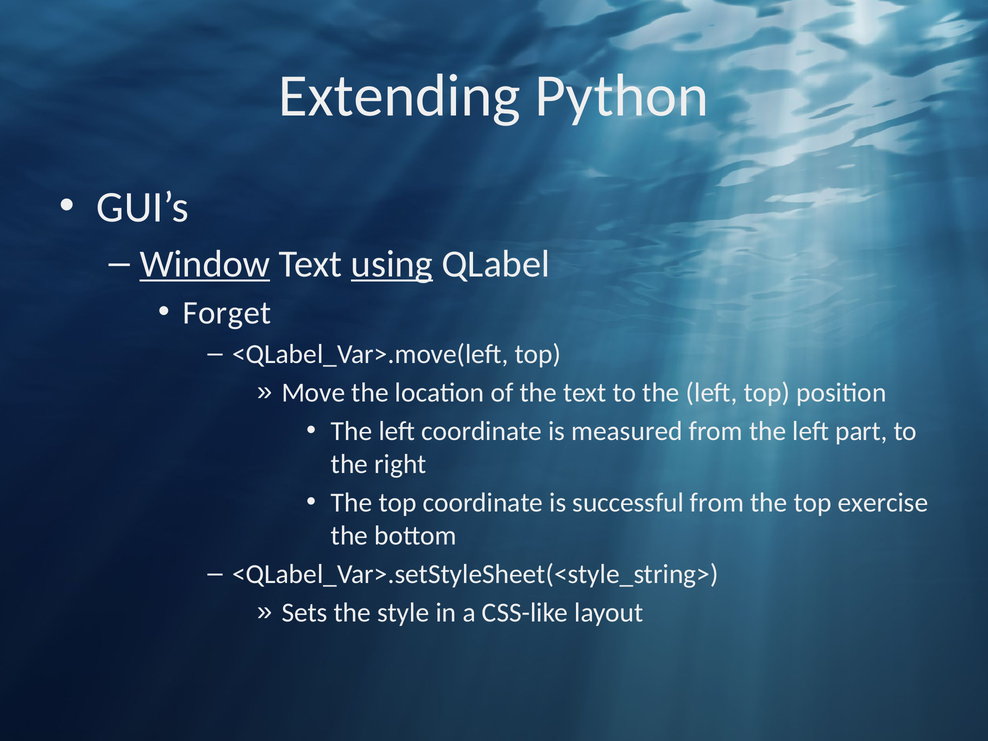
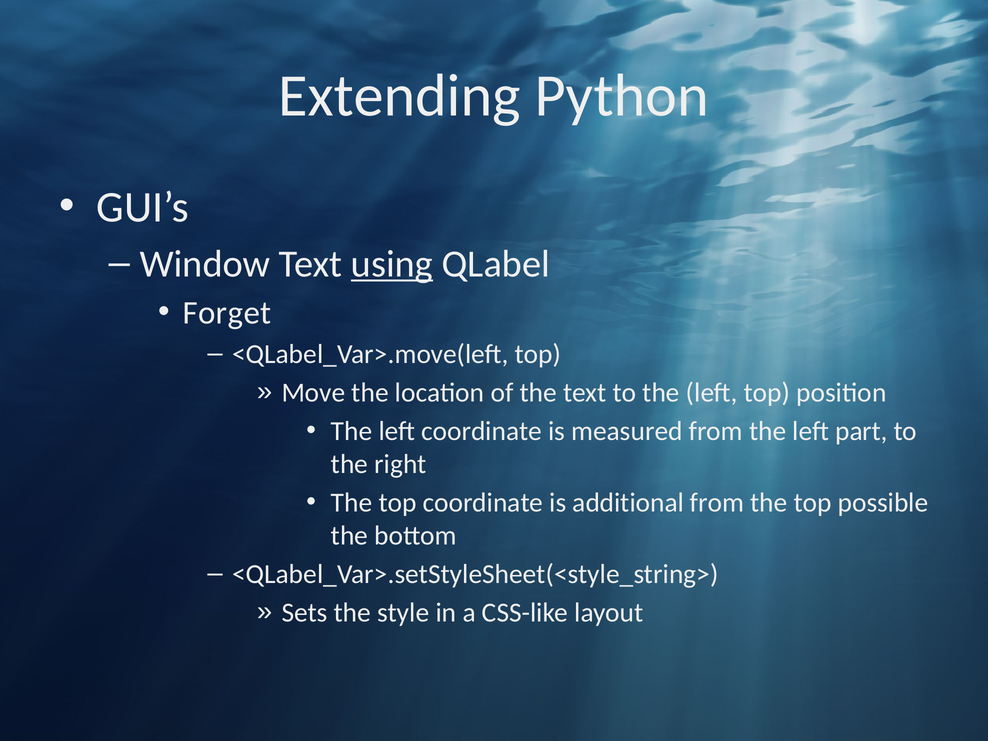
Window underline: present -> none
successful: successful -> additional
exercise: exercise -> possible
